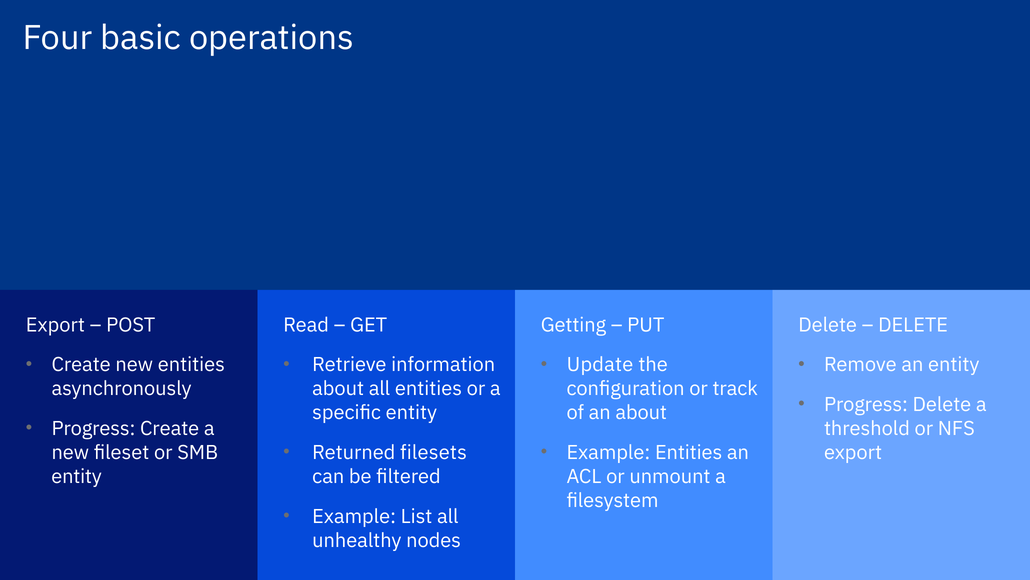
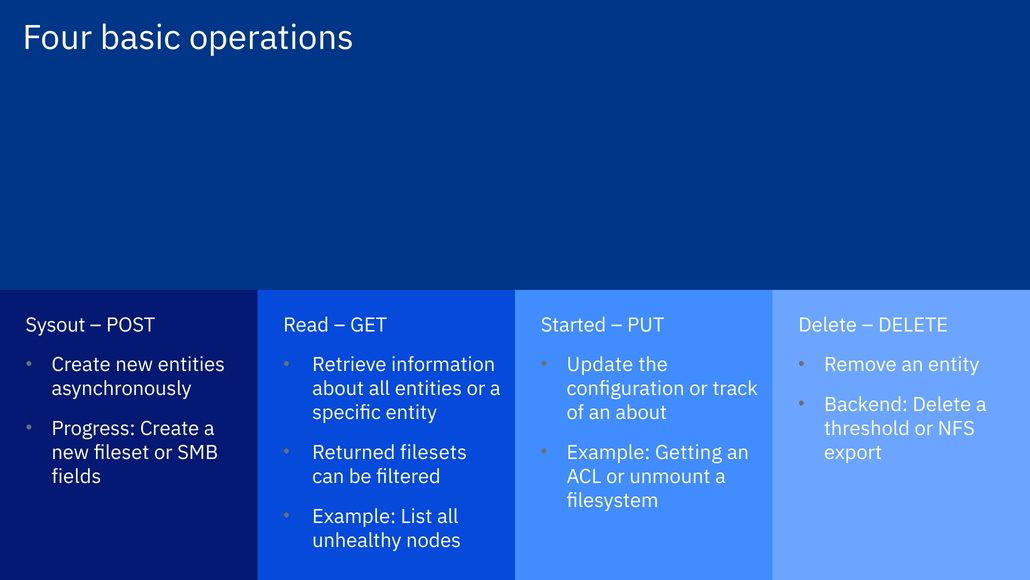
Export at (55, 325): Export -> Sysout
Getting: Getting -> Started
Progress at (866, 404): Progress -> Backend
Example Entities: Entities -> Getting
entity at (77, 477): entity -> fields
